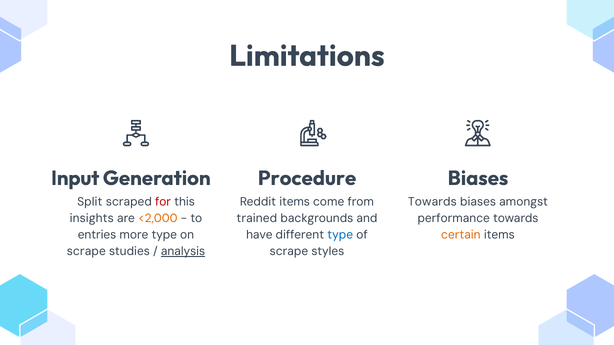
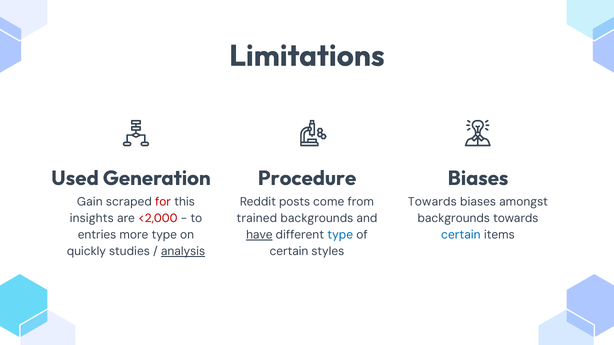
Input: Input -> Used
Split: Split -> Gain
Reddit items: items -> posts
<2,000 colour: orange -> red
performance at (454, 219): performance -> backgrounds
have underline: none -> present
certain at (461, 235) colour: orange -> blue
scrape at (86, 252): scrape -> quickly
scrape at (289, 252): scrape -> certain
